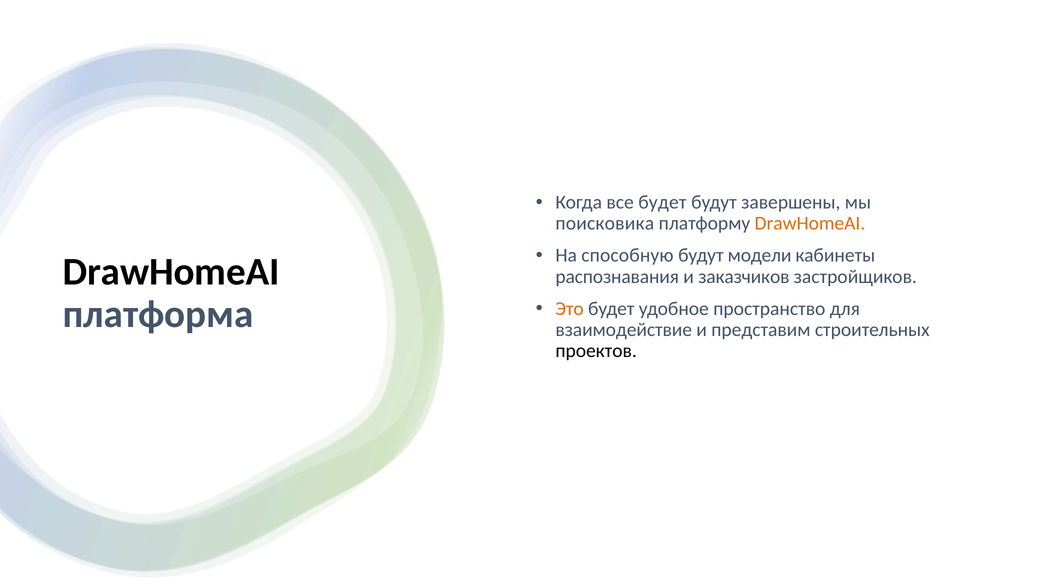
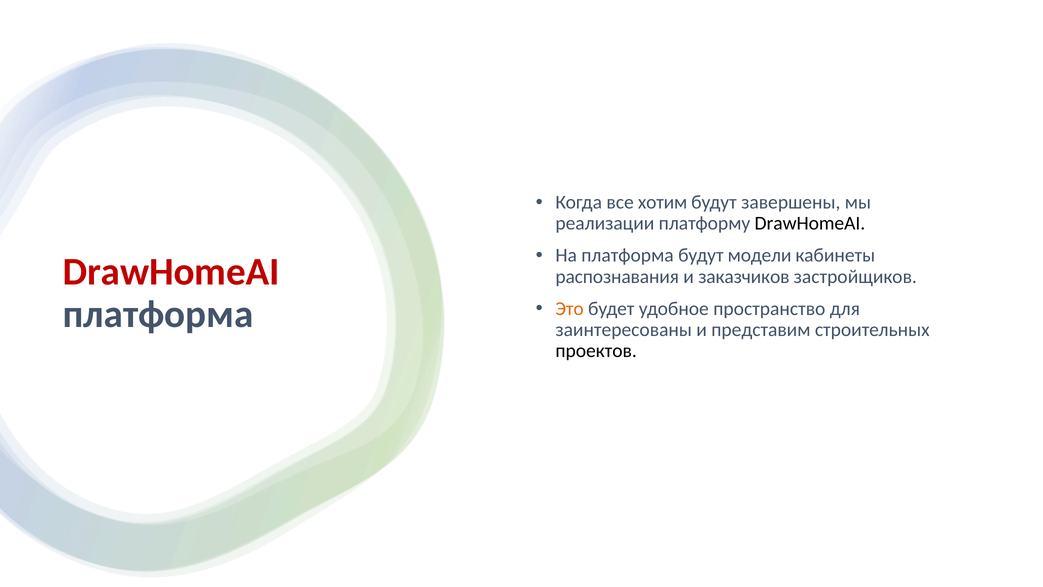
все будет: будет -> хотим
поисковика: поисковика -> реализации
DrawHomeAI at (810, 223) colour: orange -> black
На способную: способную -> платформа
DrawHomeAI at (171, 272) colour: black -> red
взаимодействие: взаимодействие -> заинтересованы
